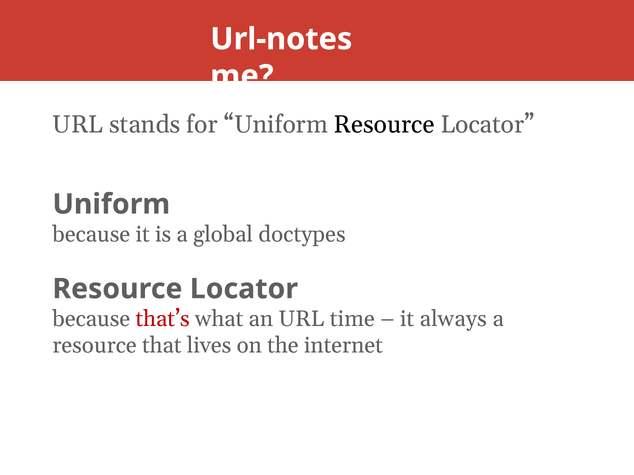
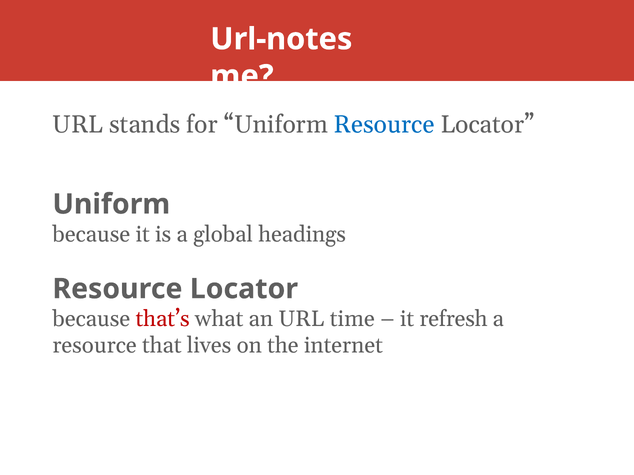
Resource at (384, 125) colour: black -> blue
doctypes: doctypes -> headings
always: always -> refresh
